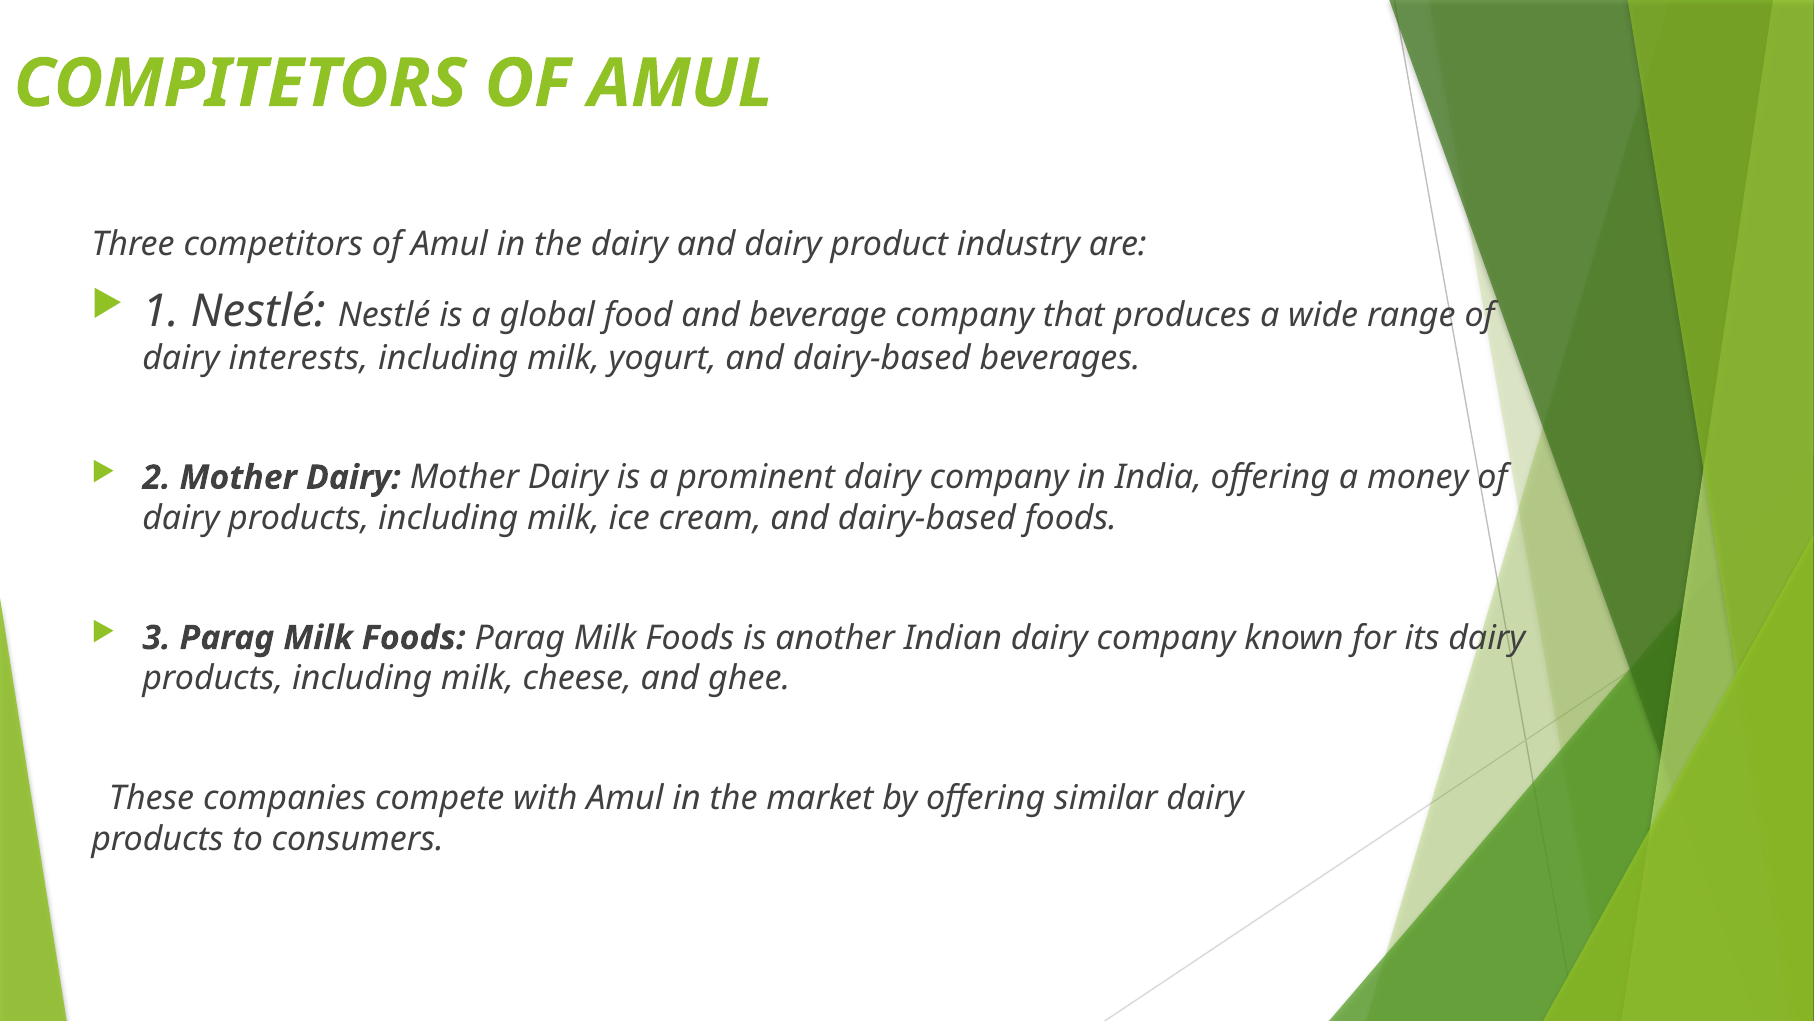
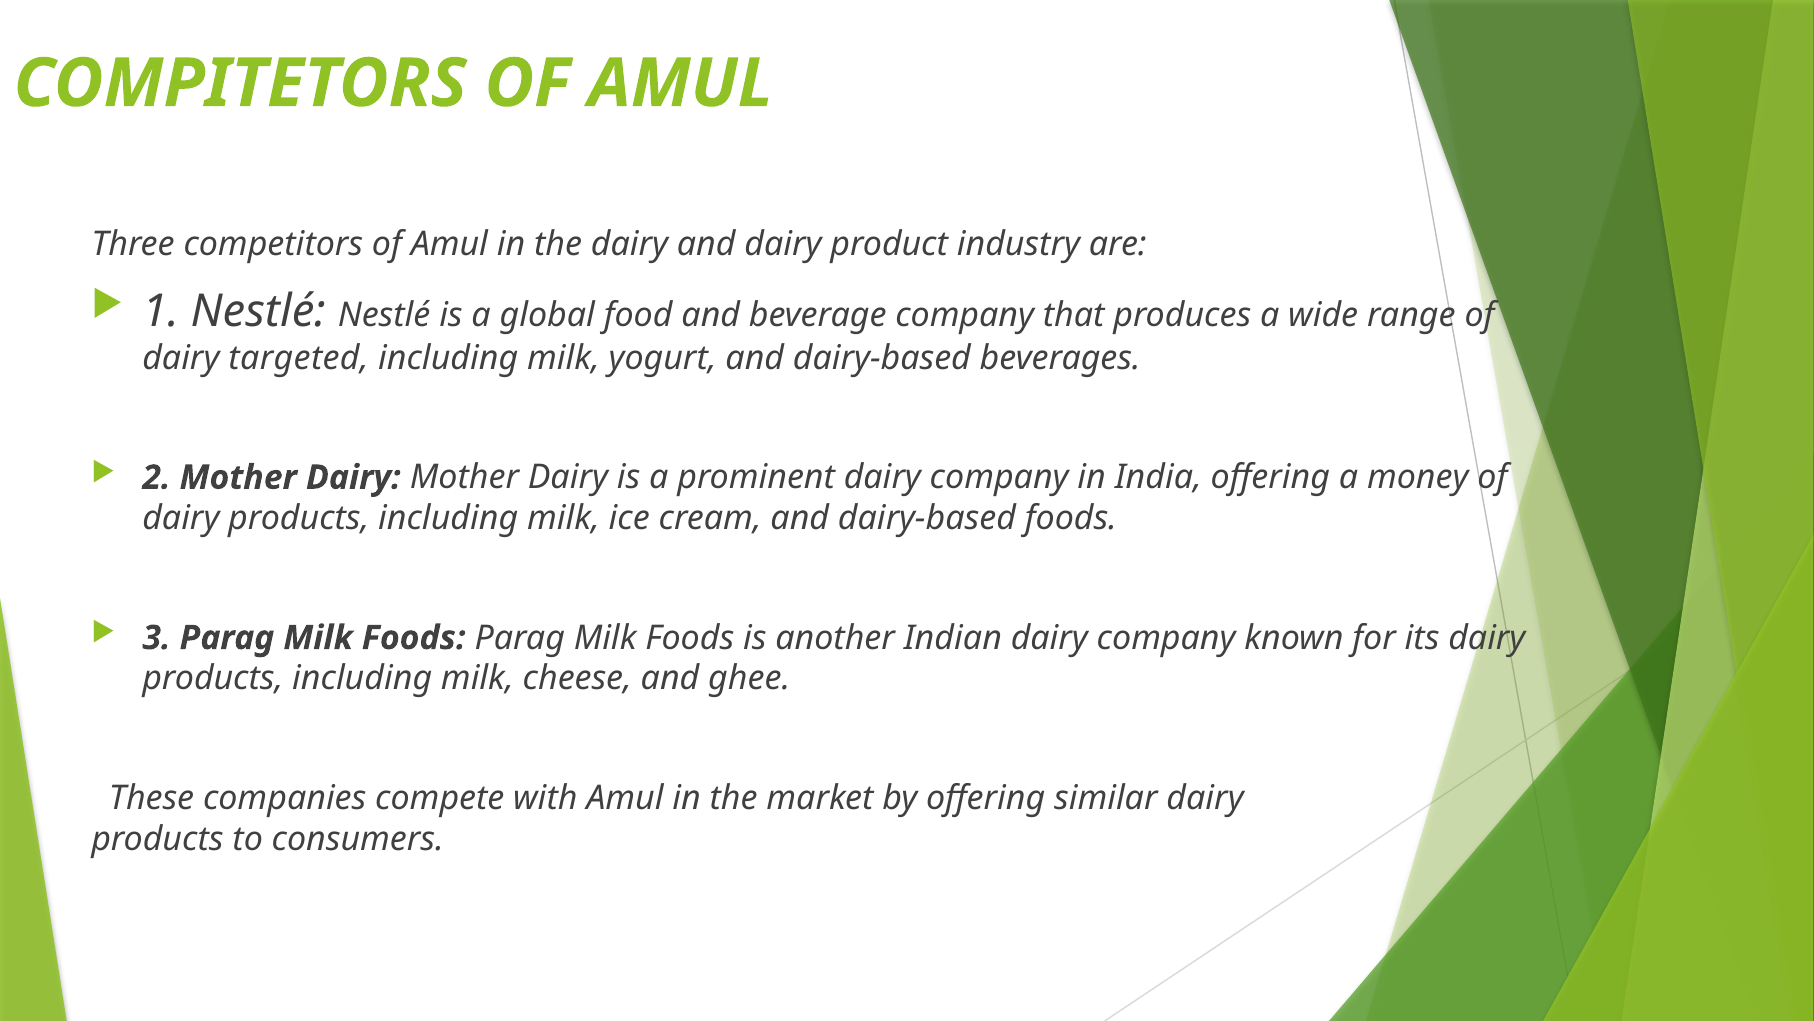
interests: interests -> targeted
